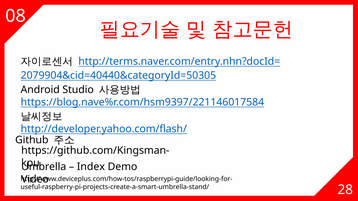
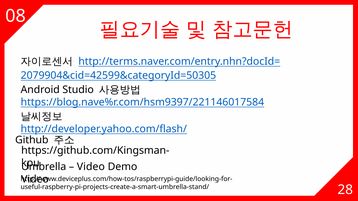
2079904&cid=40440&categoryId=50305: 2079904&cid=40440&categoryId=50305 -> 2079904&cid=42599&categoryId=50305
Index at (91, 167): Index -> Video
